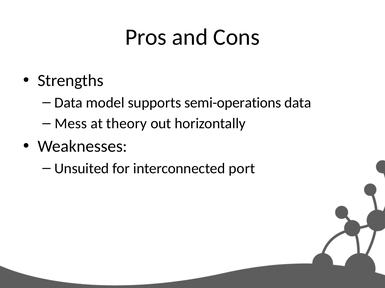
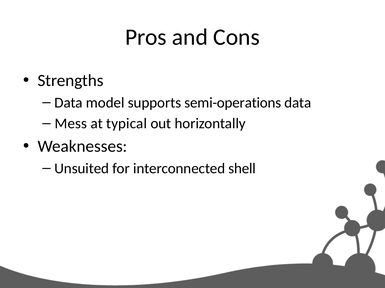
theory: theory -> typical
port: port -> shell
